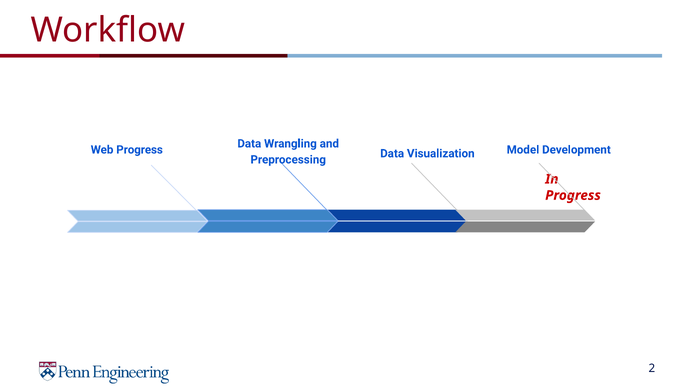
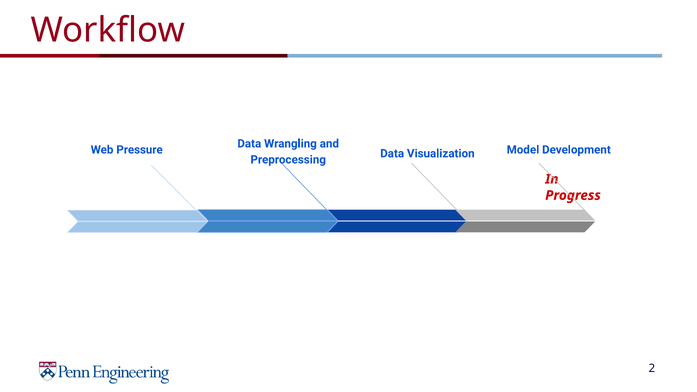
Web Progress: Progress -> Pressure
